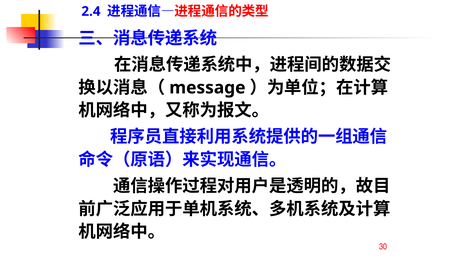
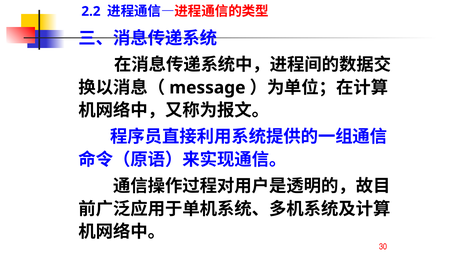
2.4: 2.4 -> 2.2
